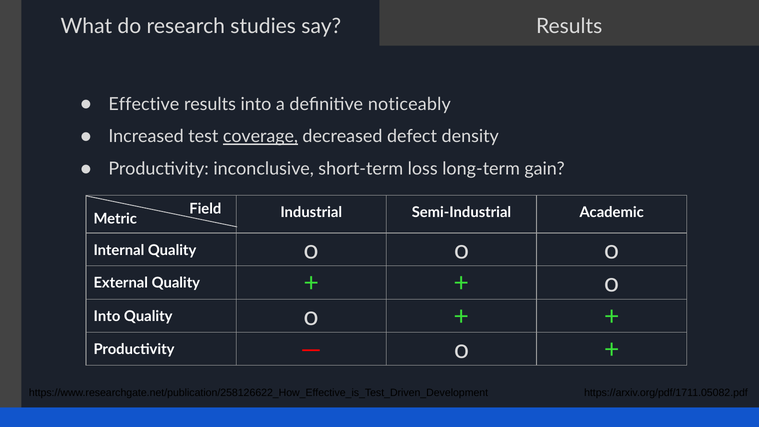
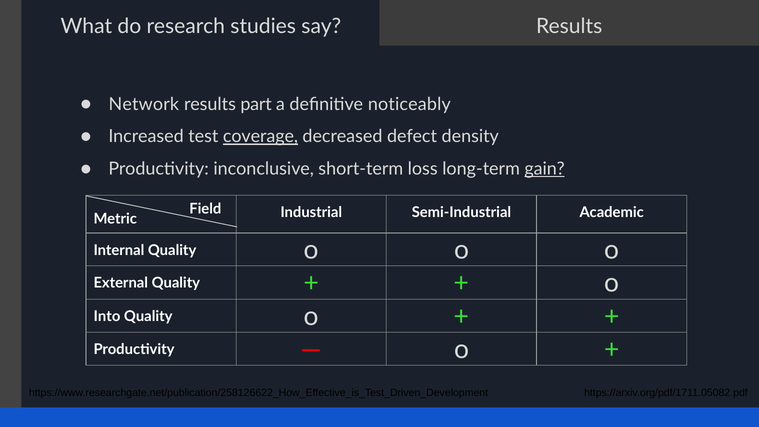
Effective: Effective -> Network
results into: into -> part
gain underline: none -> present
